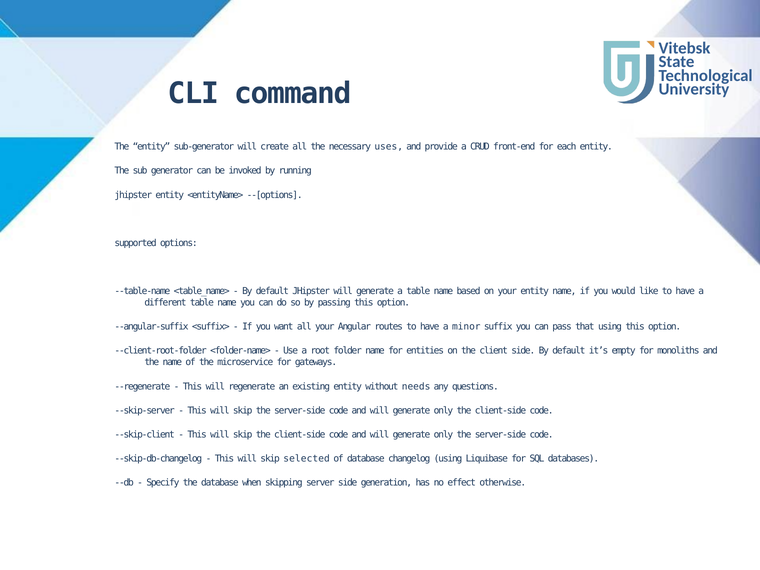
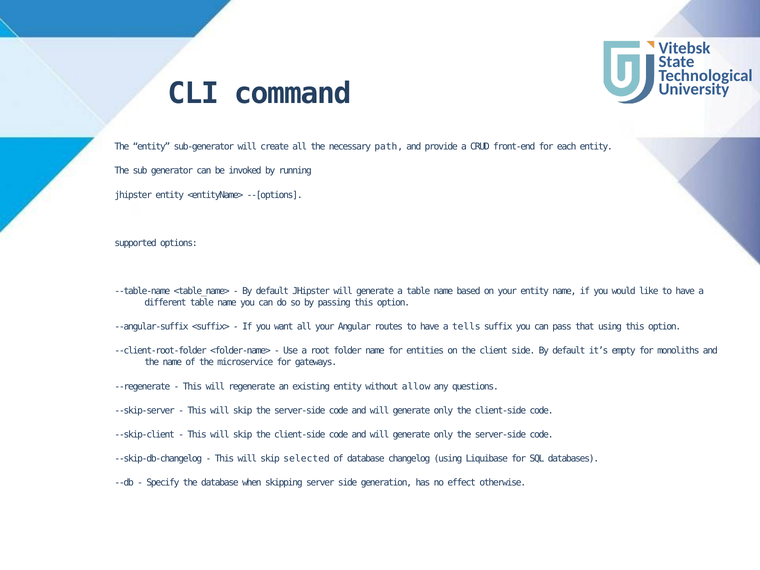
uses: uses -> path
minor: minor -> tells
needs: needs -> allow
